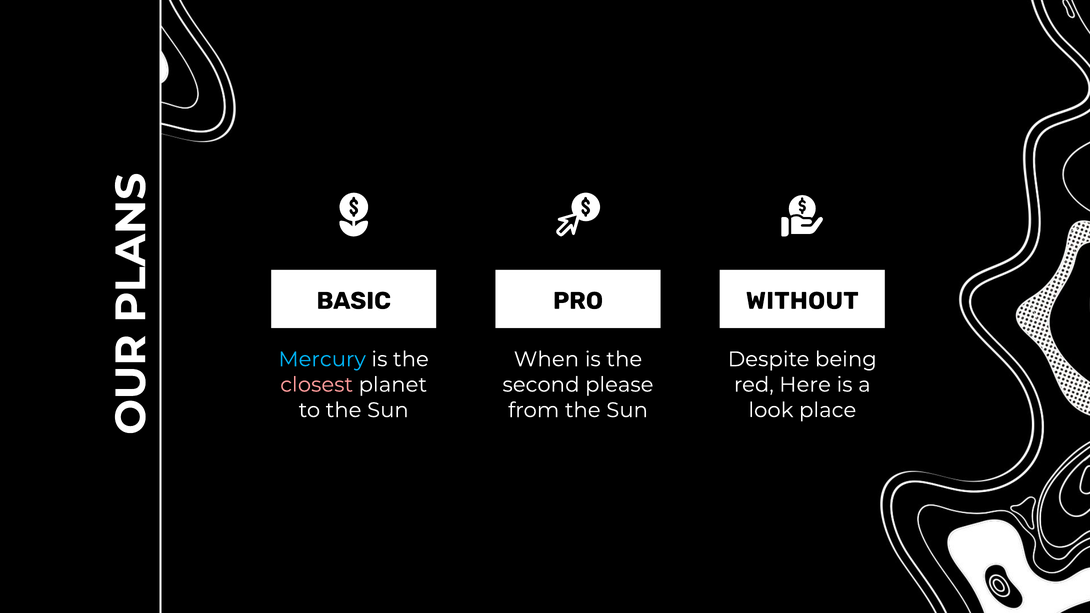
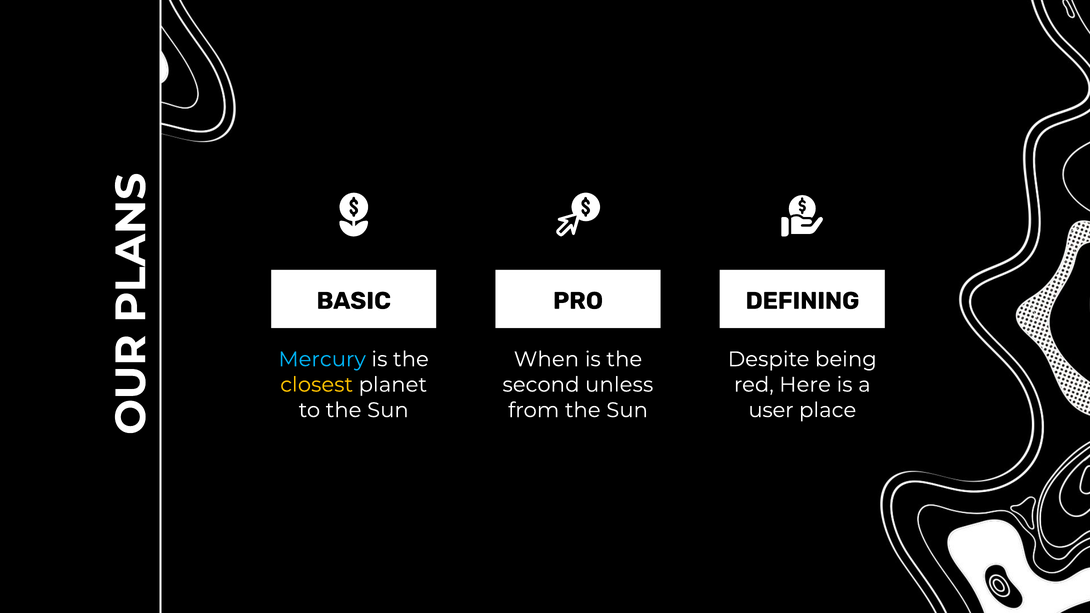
WITHOUT: WITHOUT -> DEFINING
closest colour: pink -> yellow
please: please -> unless
look: look -> user
